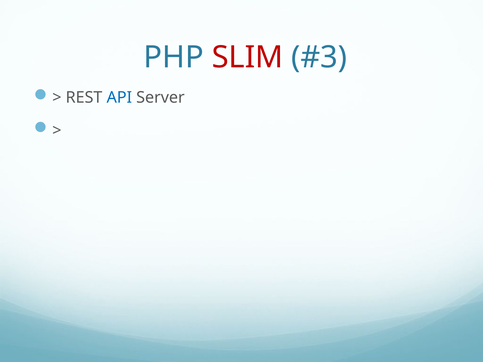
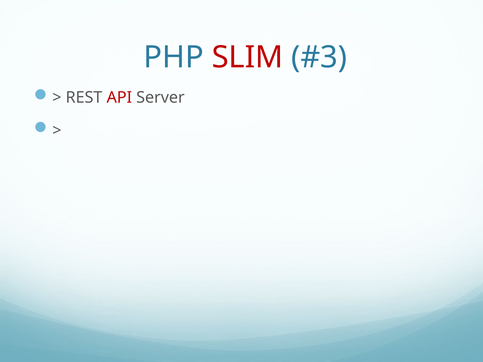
API colour: blue -> red
